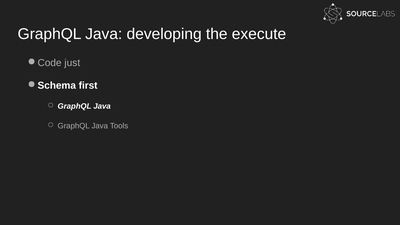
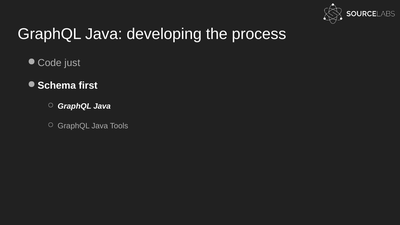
execute: execute -> process
